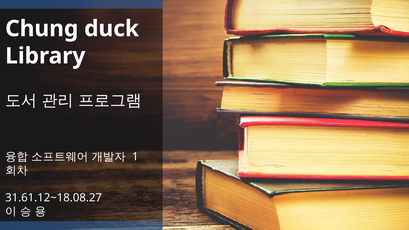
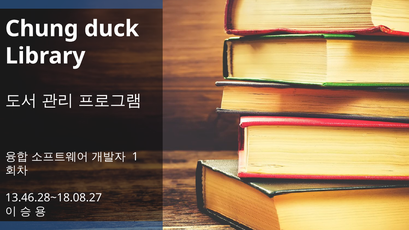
31.61.12~18.08.27: 31.61.12~18.08.27 -> 13.46.28~18.08.27
